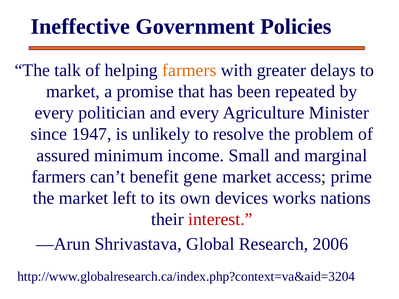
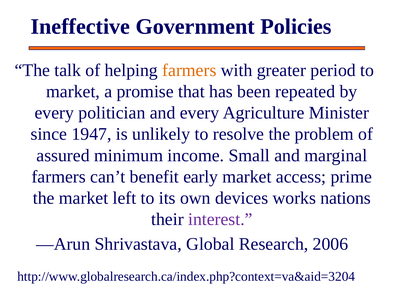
delays: delays -> period
gene: gene -> early
interest colour: red -> purple
